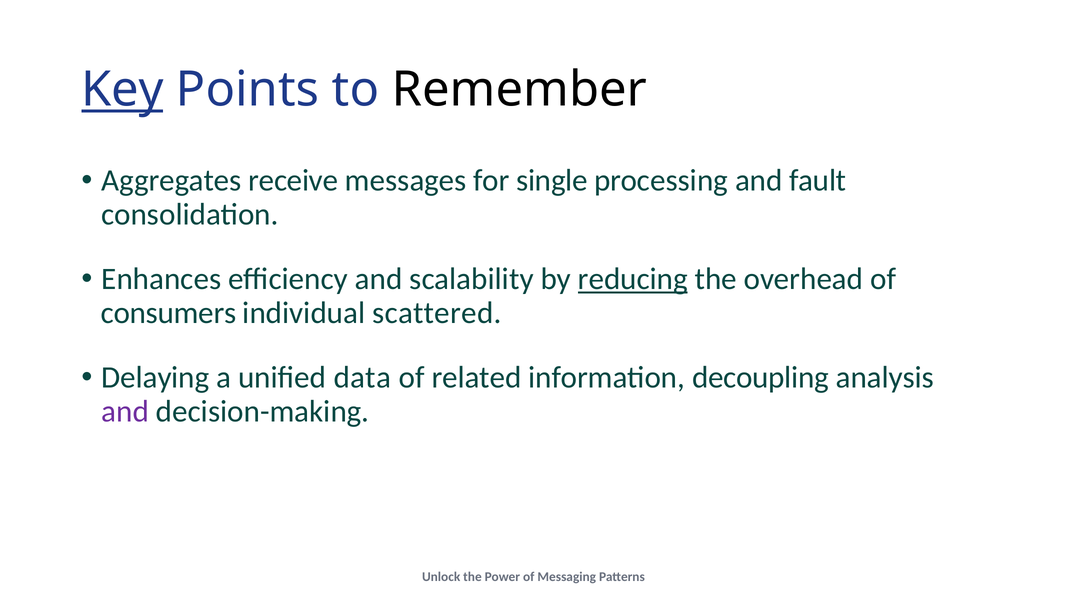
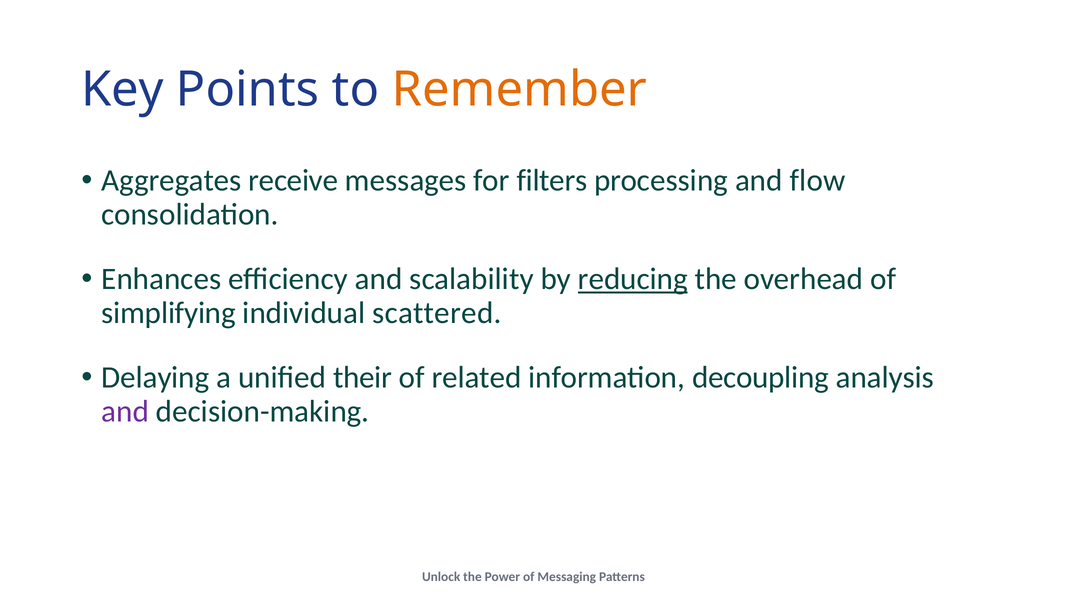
Key underline: present -> none
Remember colour: black -> orange
single: single -> filters
fault: fault -> flow
consumers: consumers -> simplifying
data: data -> their
